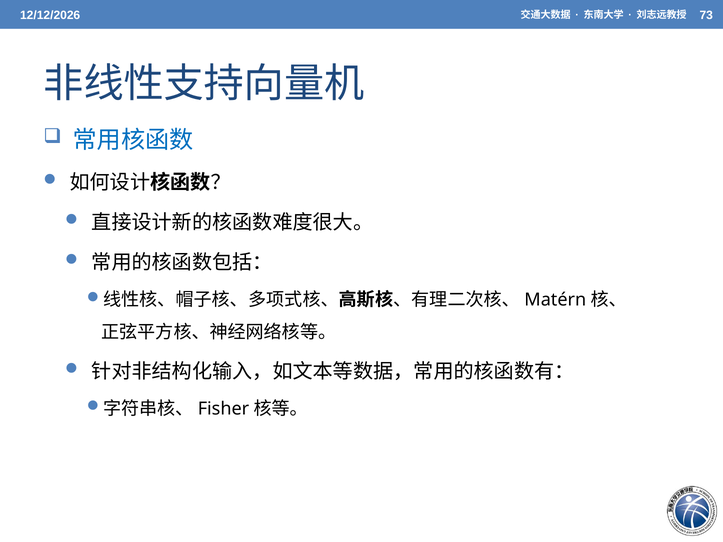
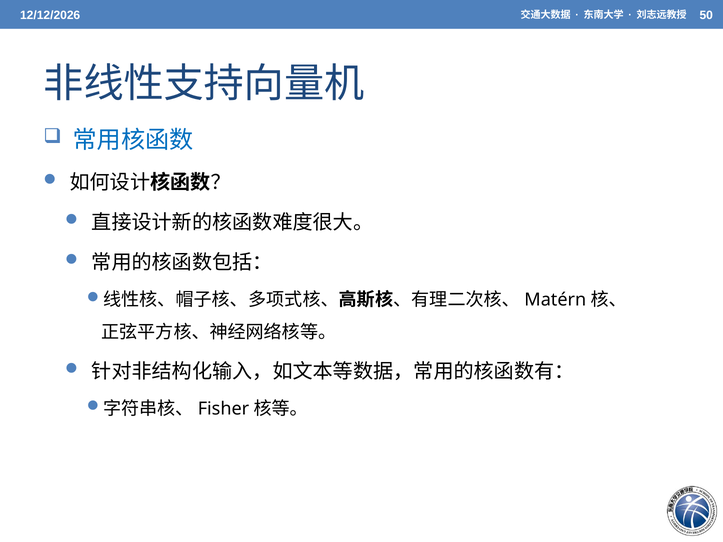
73: 73 -> 50
